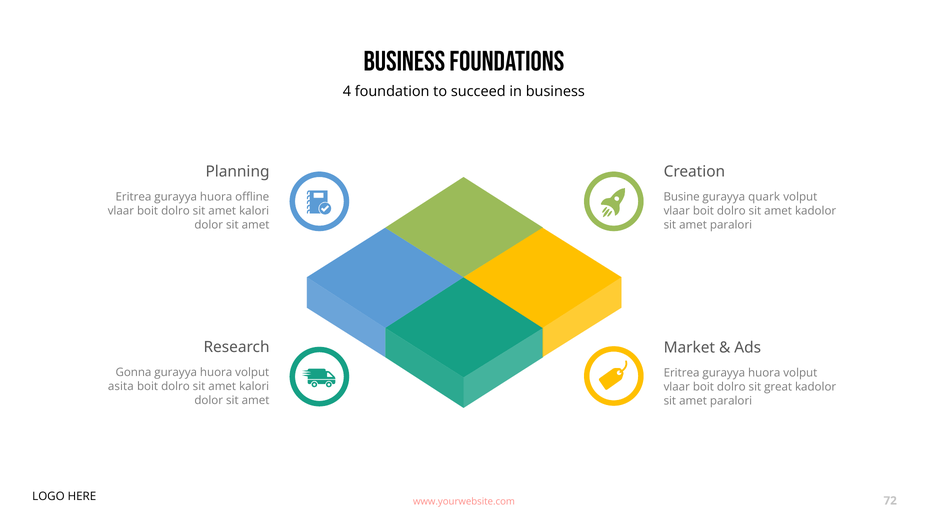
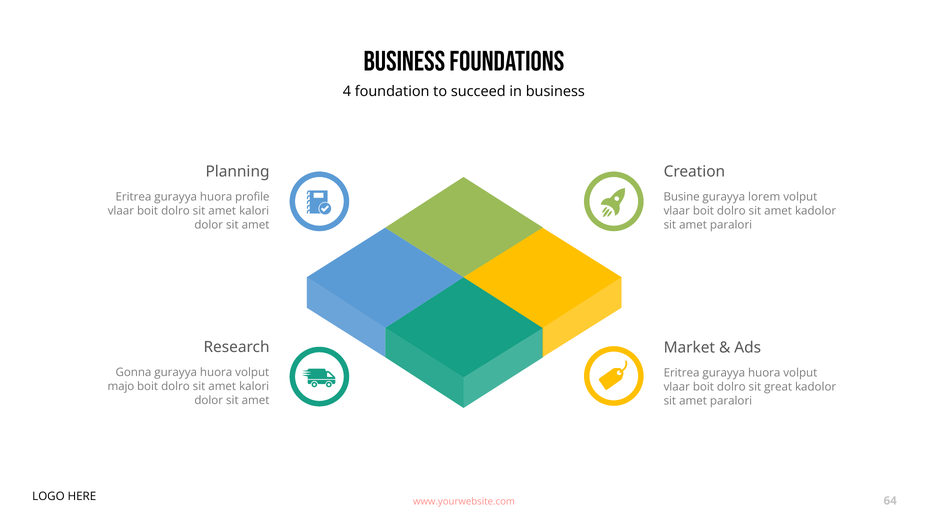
offline: offline -> profile
quark: quark -> lorem
asita: asita -> majo
72: 72 -> 64
